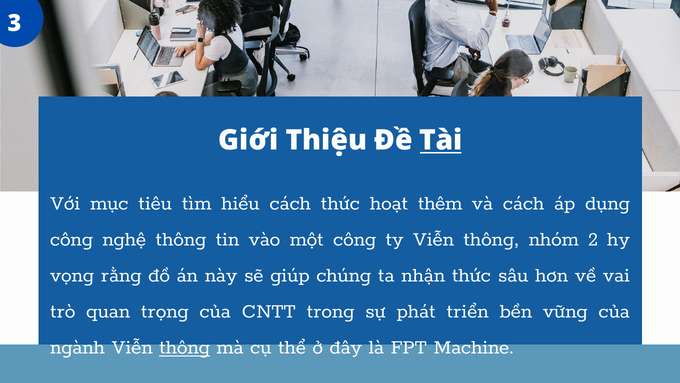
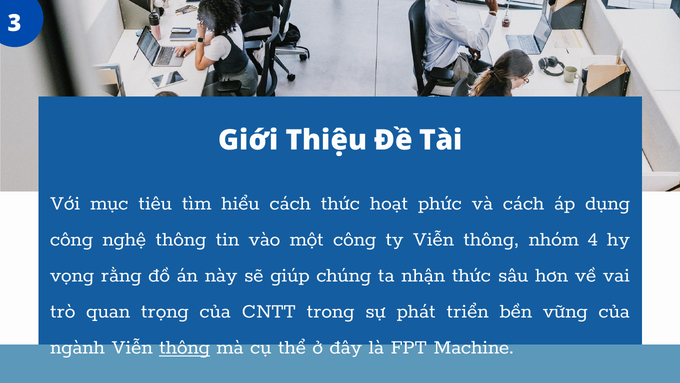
Tài underline: present -> none
thêm: thêm -> phức
2: 2 -> 4
